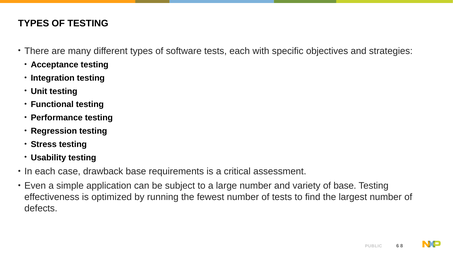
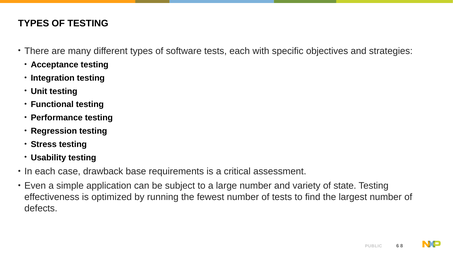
of base: base -> state
